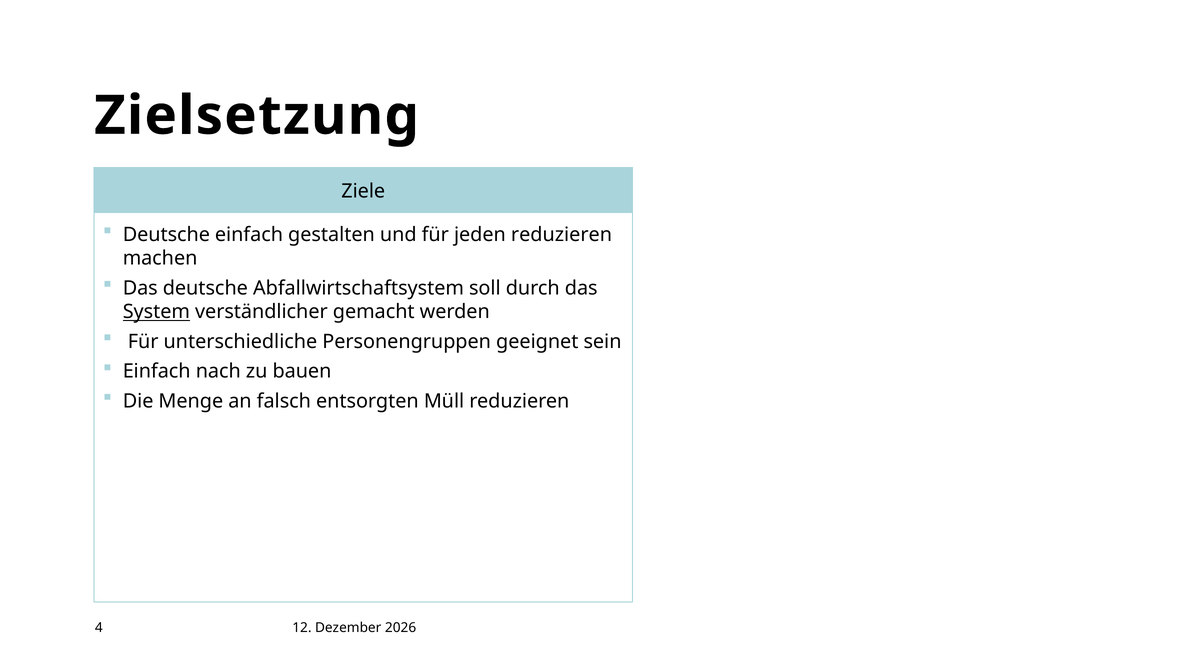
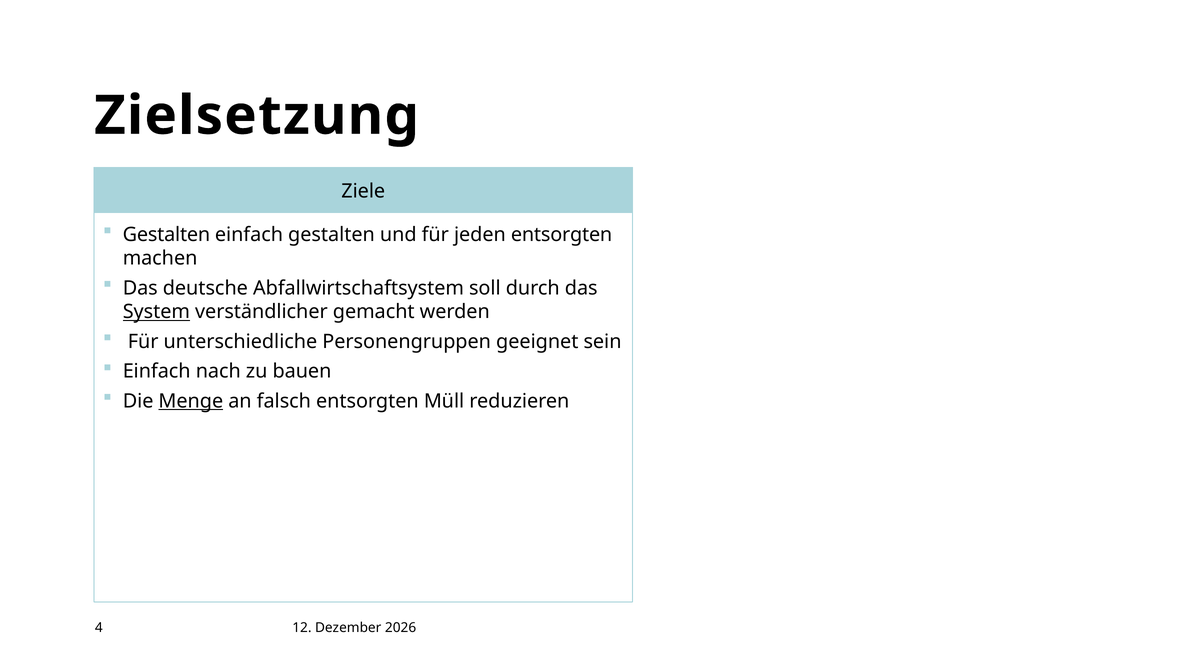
Deutsche at (166, 234): Deutsche -> Gestalten
jeden reduzieren: reduzieren -> entsorgten
Menge underline: none -> present
